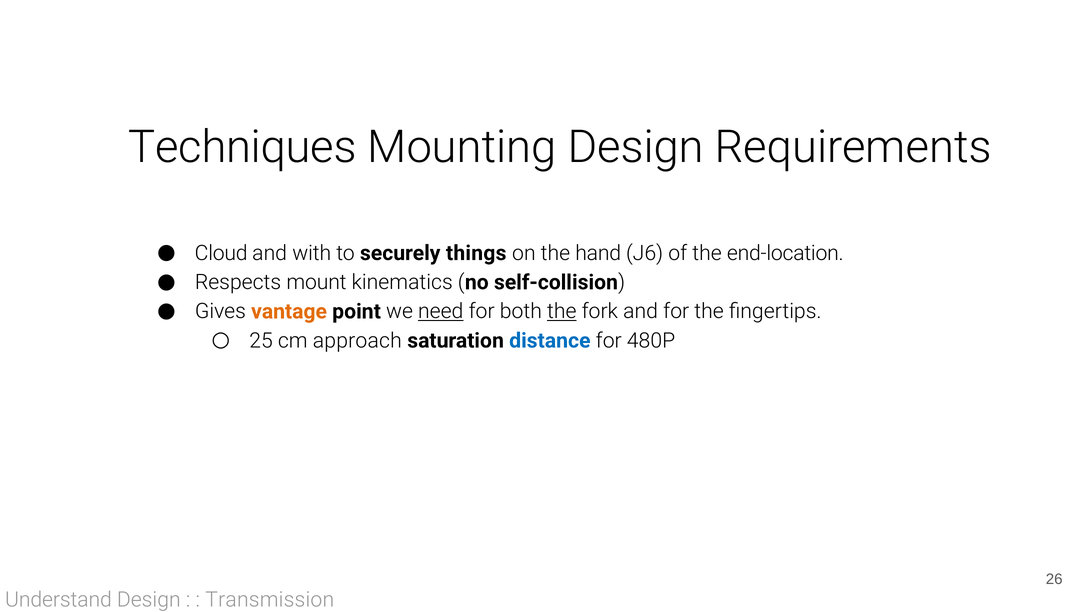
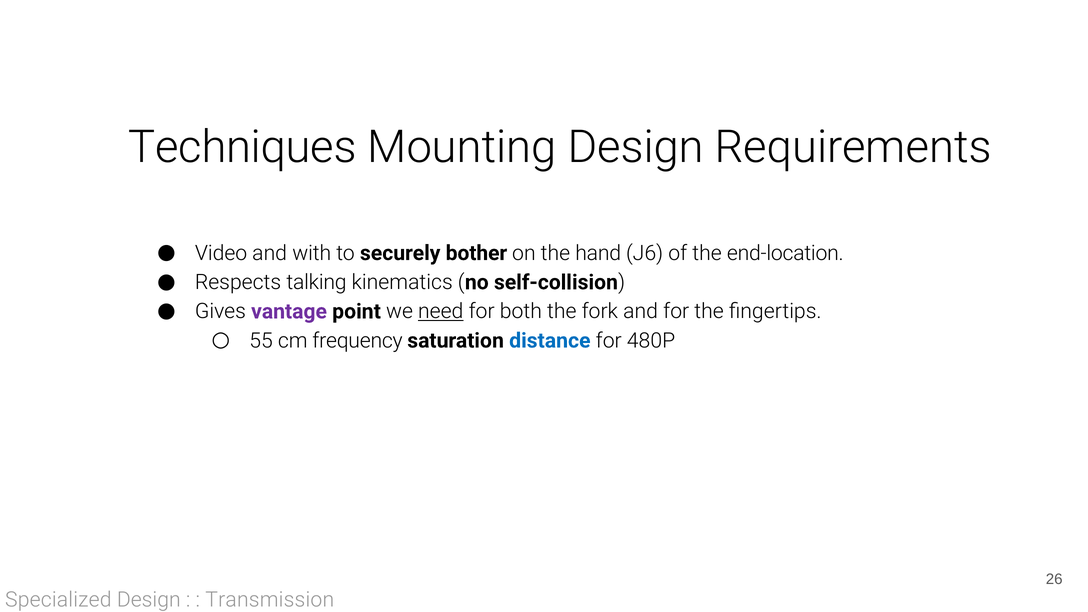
Cloud: Cloud -> Video
things: things -> bother
mount: mount -> talking
vantage colour: orange -> purple
the at (562, 311) underline: present -> none
25: 25 -> 55
approach: approach -> frequency
Understand: Understand -> Specialized
